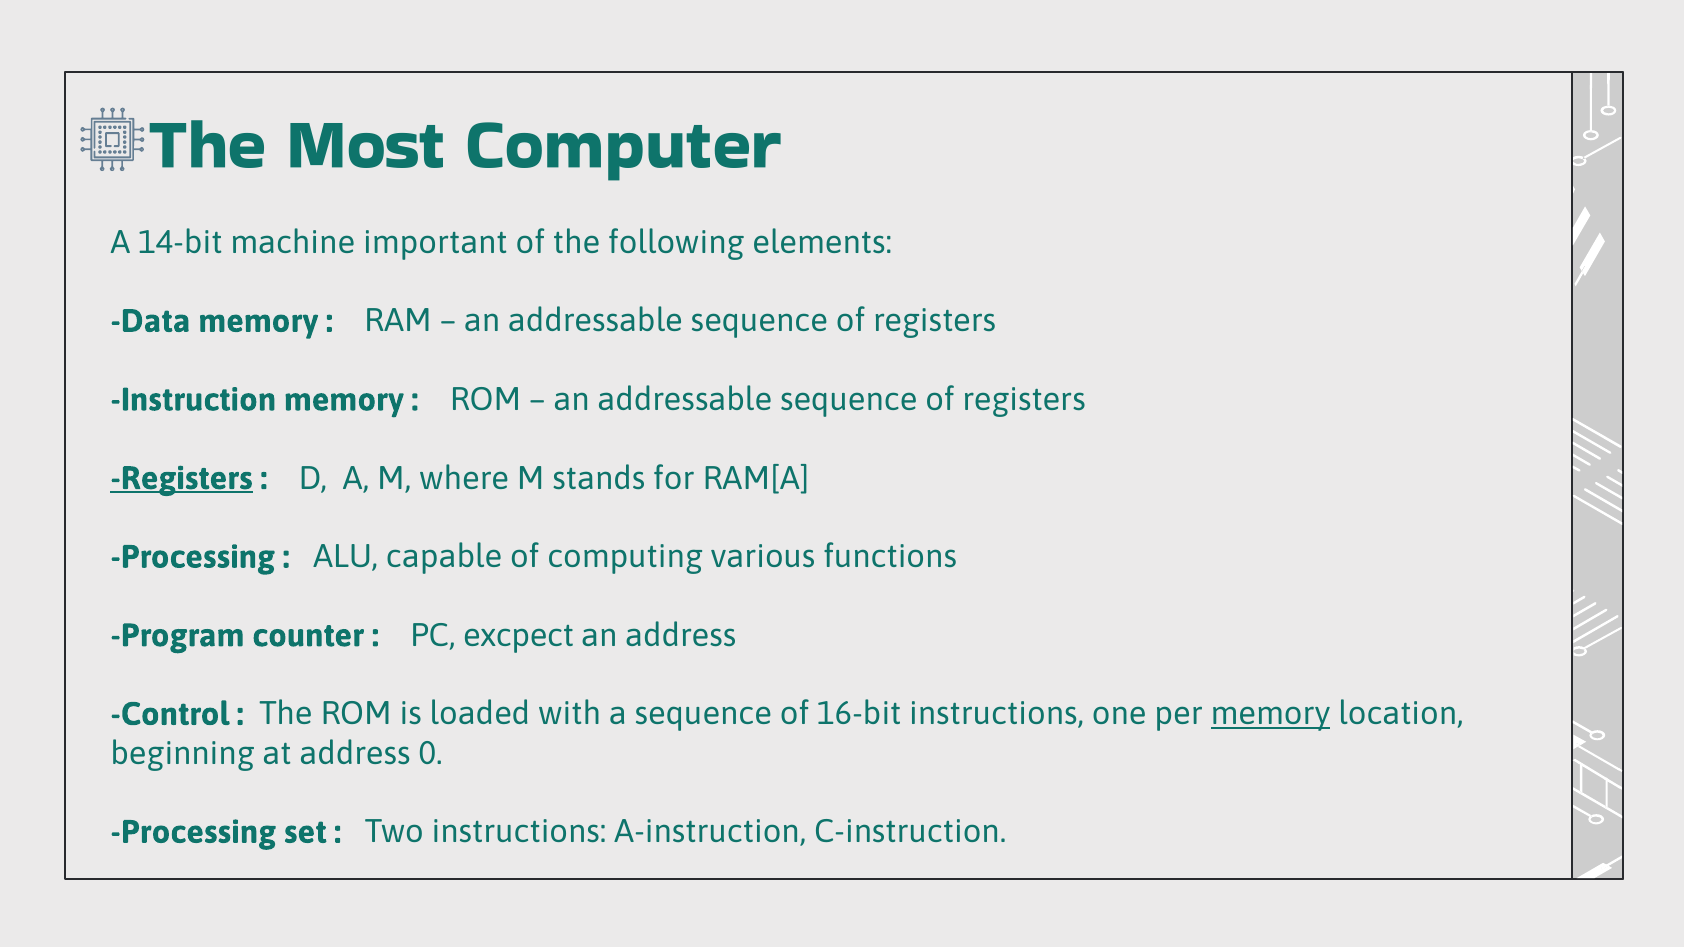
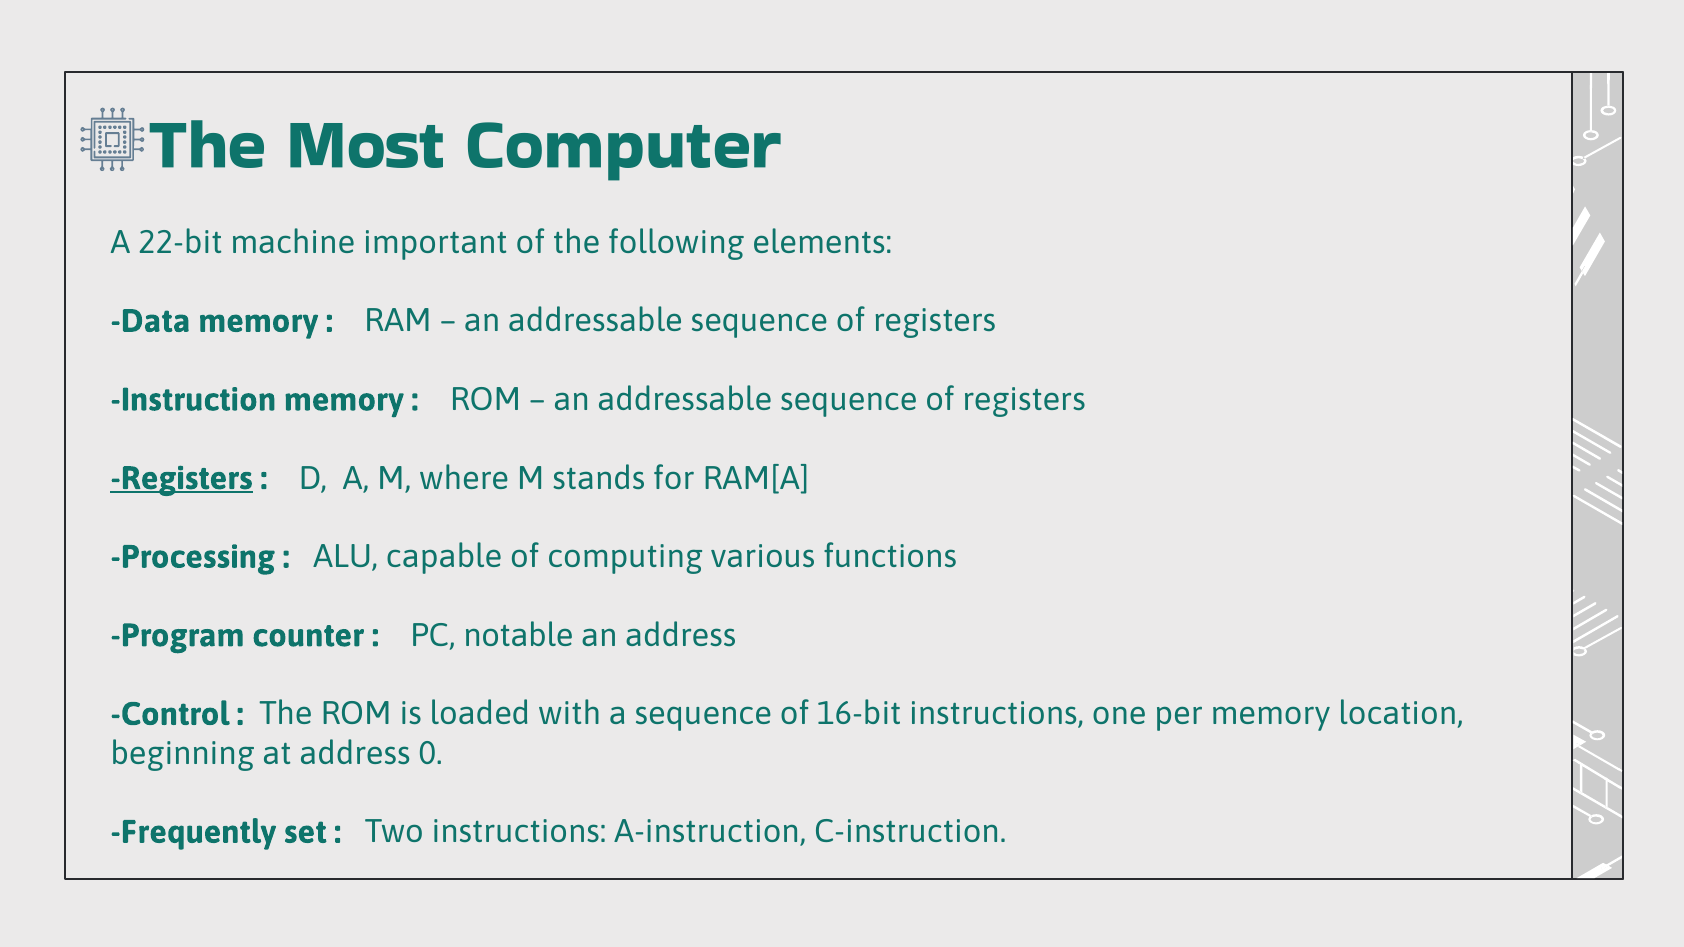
14-bit: 14-bit -> 22-bit
excpect: excpect -> notable
memory at (1271, 714) underline: present -> none
Processing at (193, 832): Processing -> Frequently
